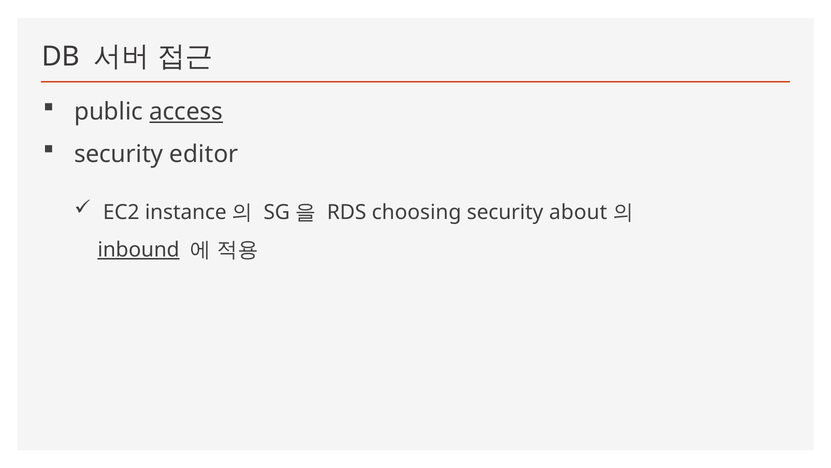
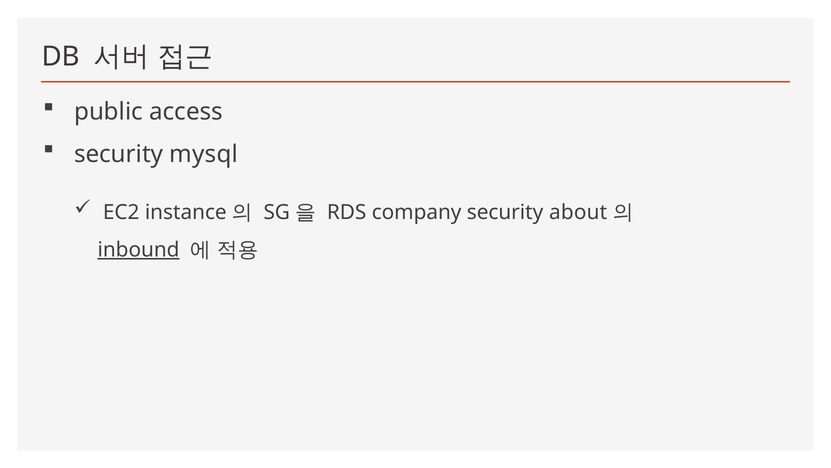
access underline: present -> none
editor: editor -> mysql
choosing: choosing -> company
